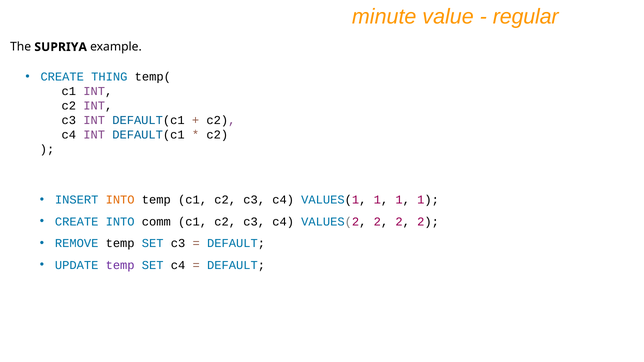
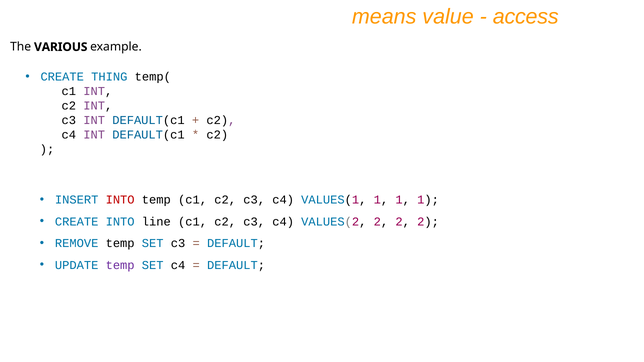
minute: minute -> means
regular: regular -> access
SUPRIYA: SUPRIYA -> VARIOUS
INTO at (120, 200) colour: orange -> red
comm: comm -> line
